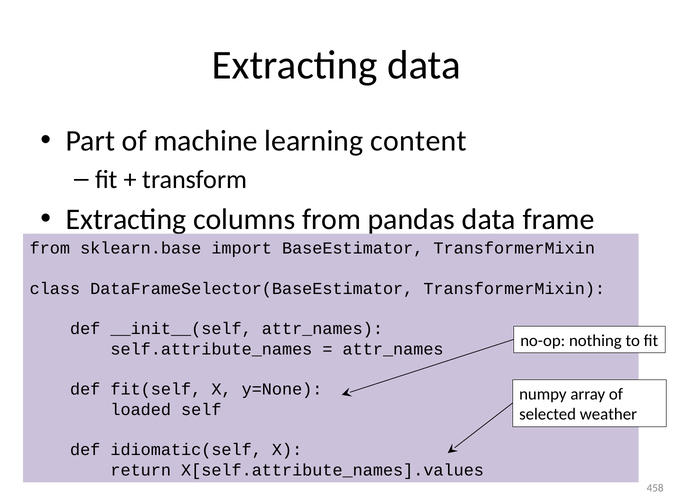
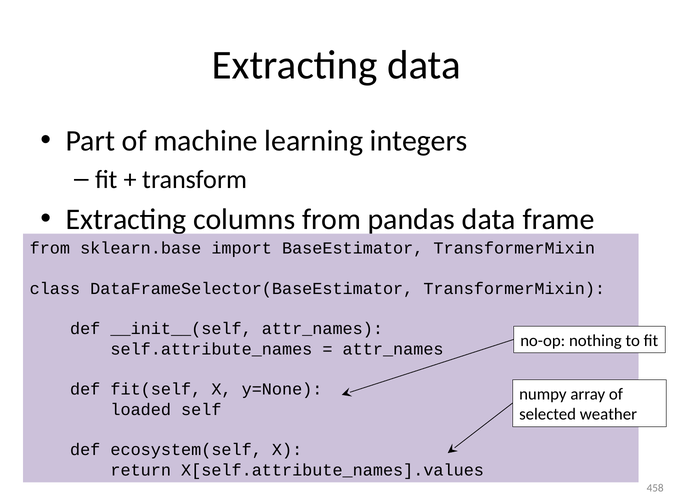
content: content -> integers
idiomatic(self: idiomatic(self -> ecosystem(self
